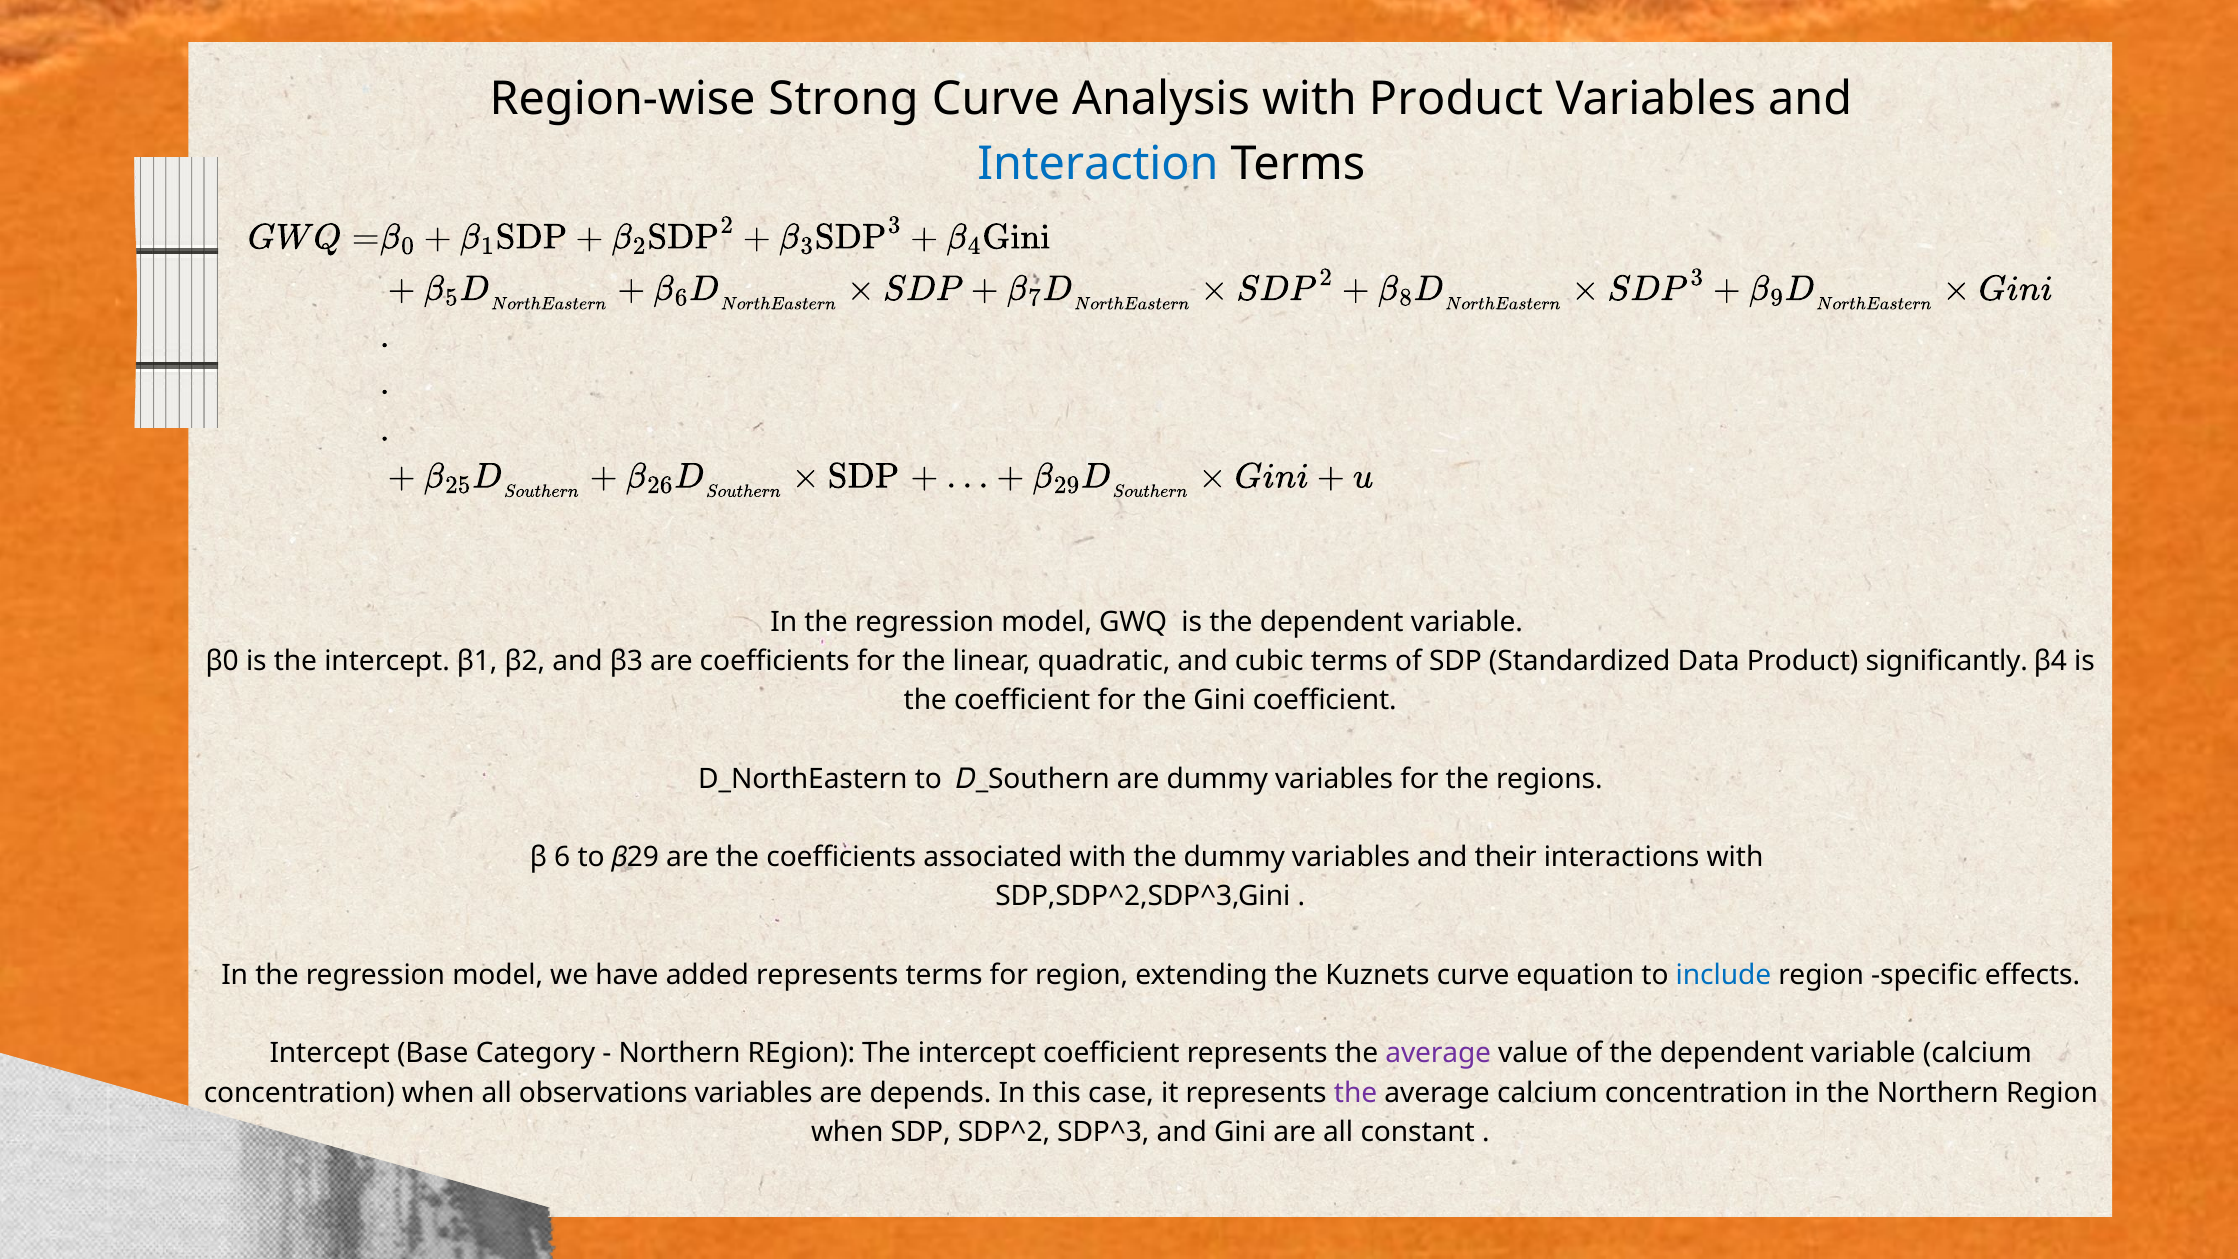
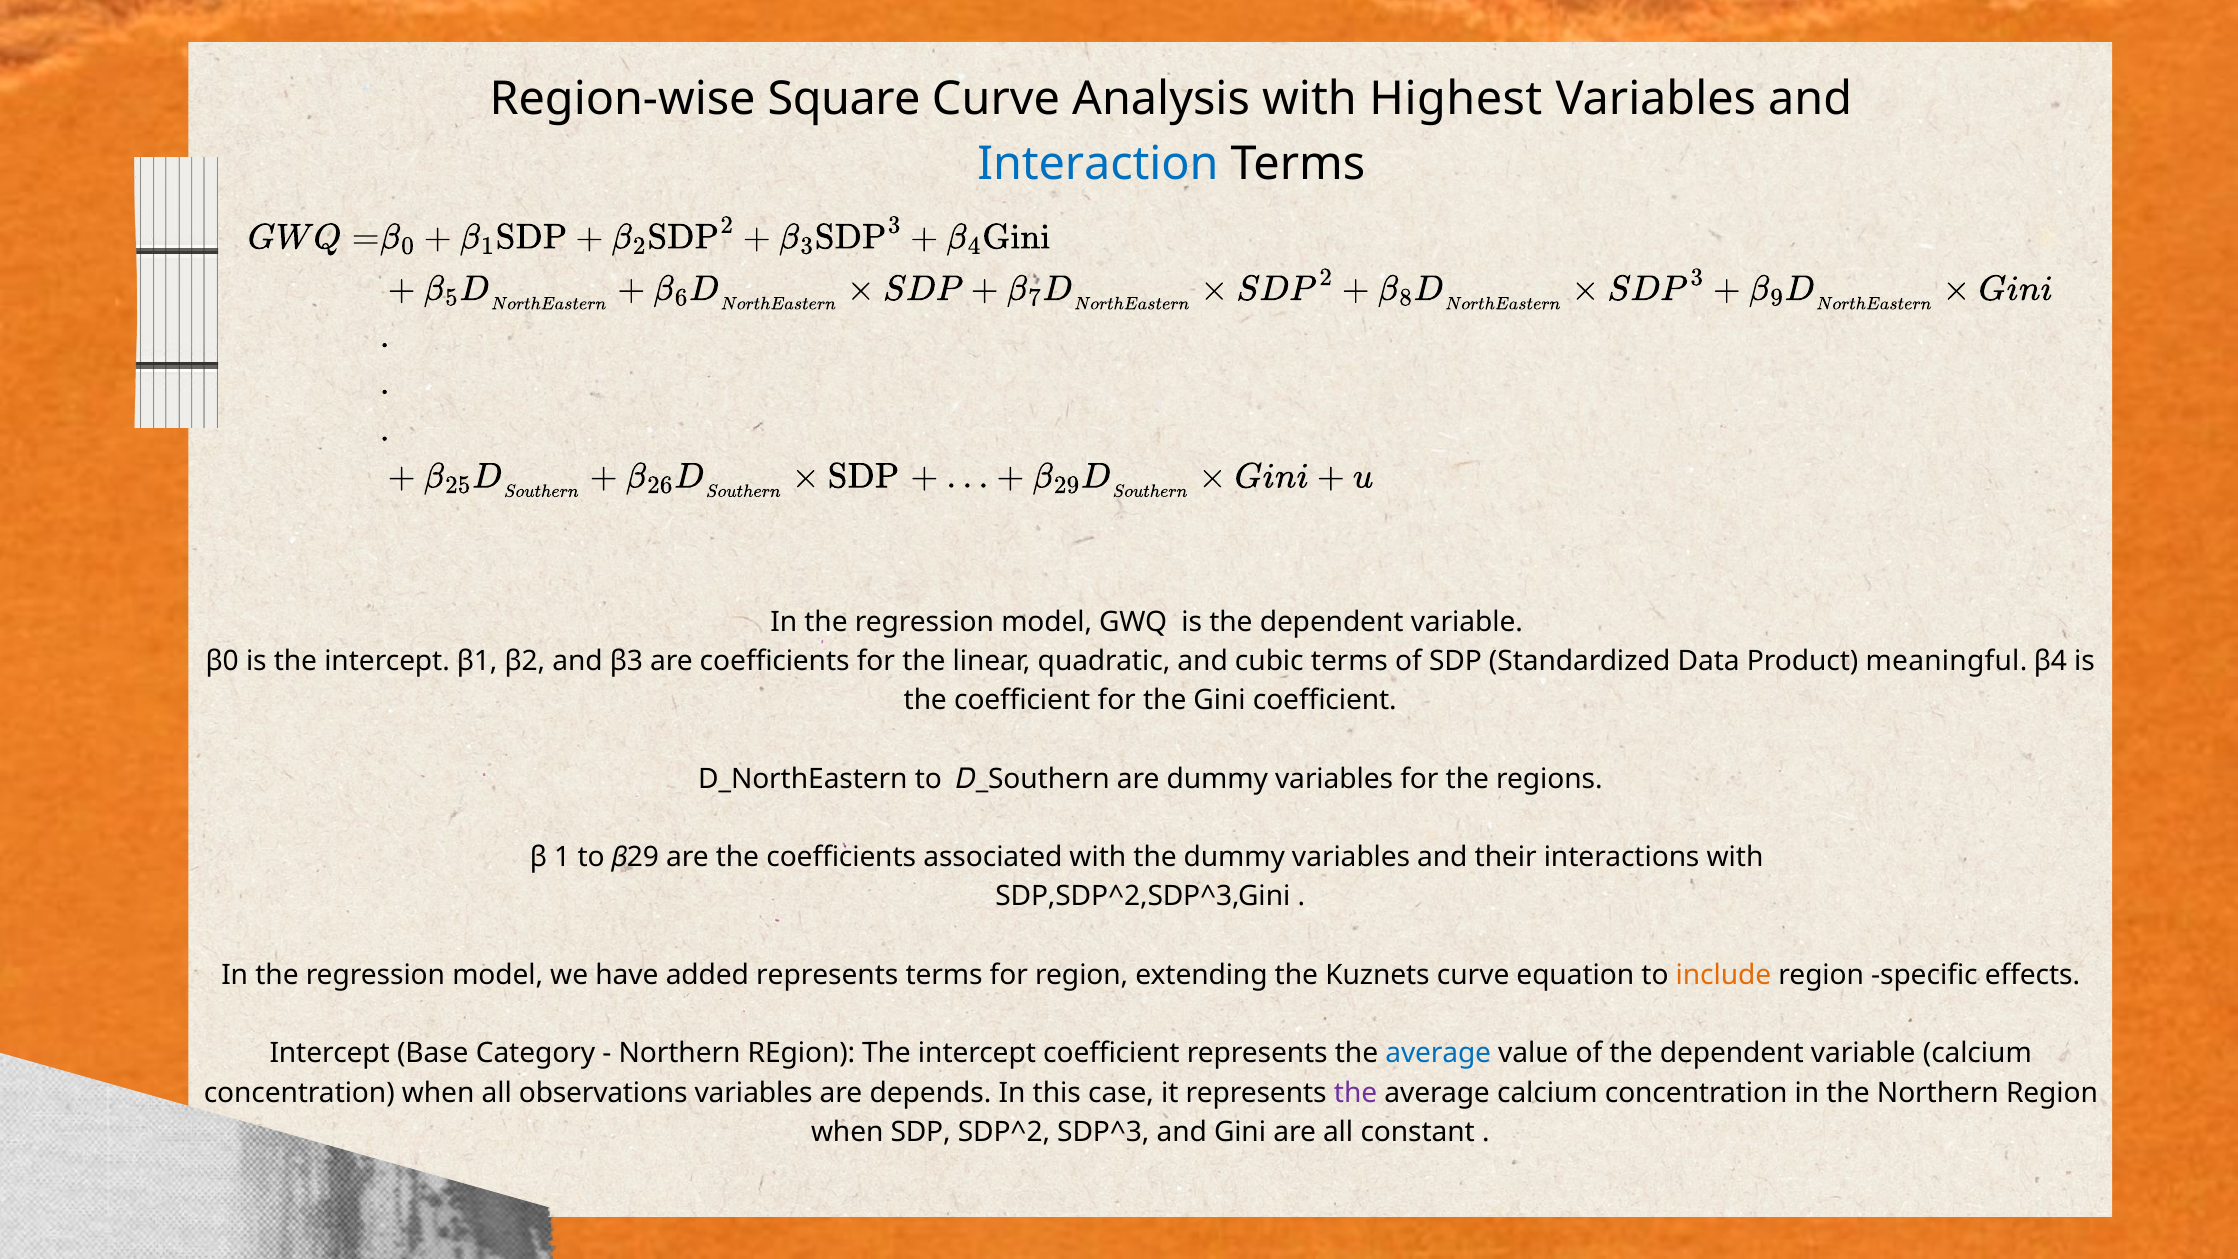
Strong: Strong -> Square
with Product: Product -> Highest
significantly: significantly -> meaningful
6: 6 -> 1
include colour: blue -> orange
average at (1438, 1054) colour: purple -> blue
